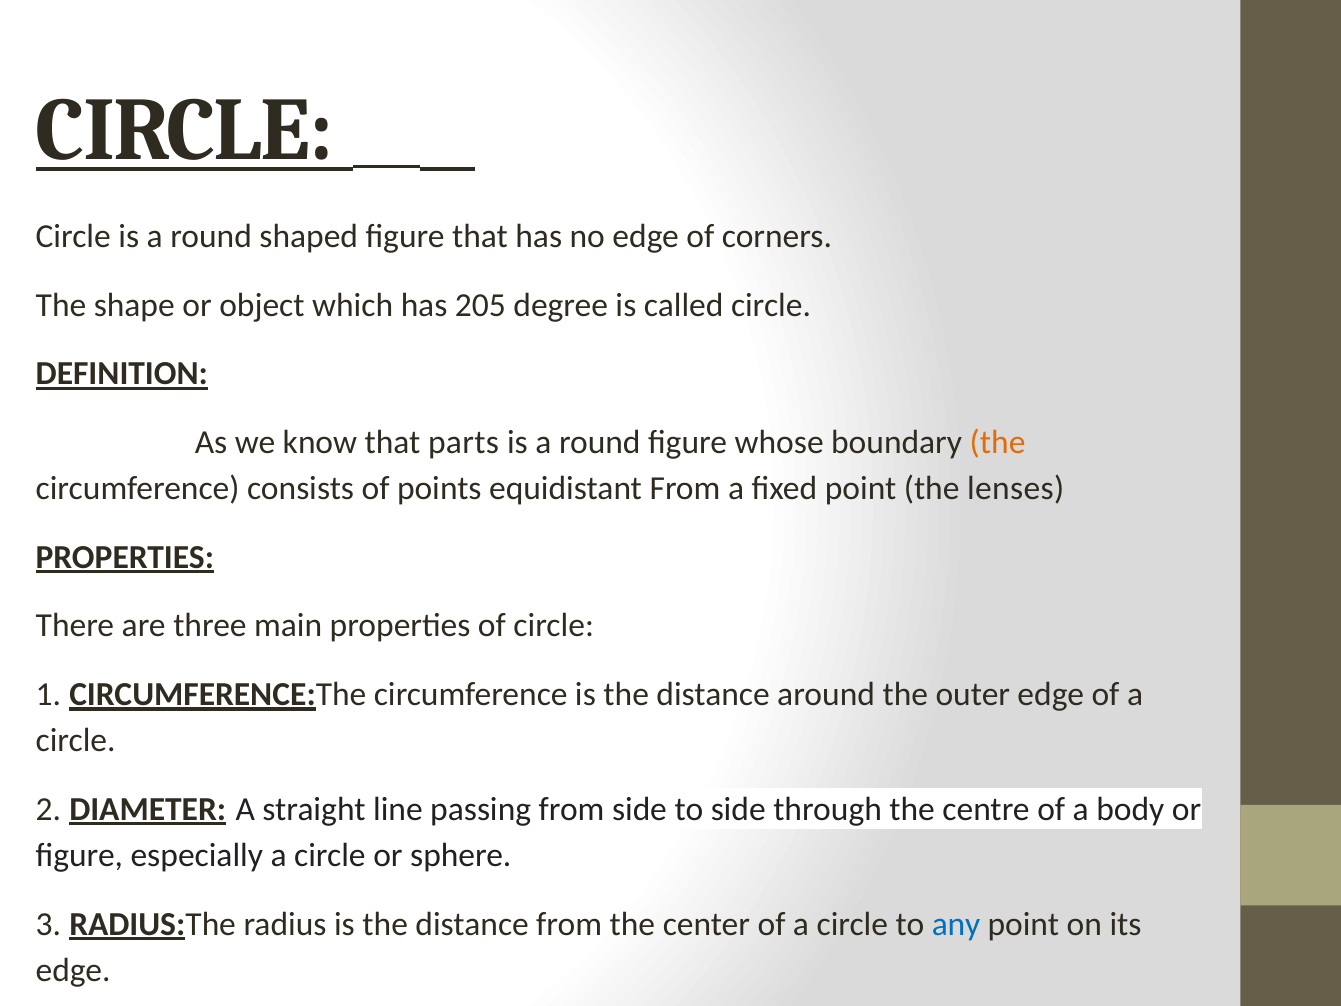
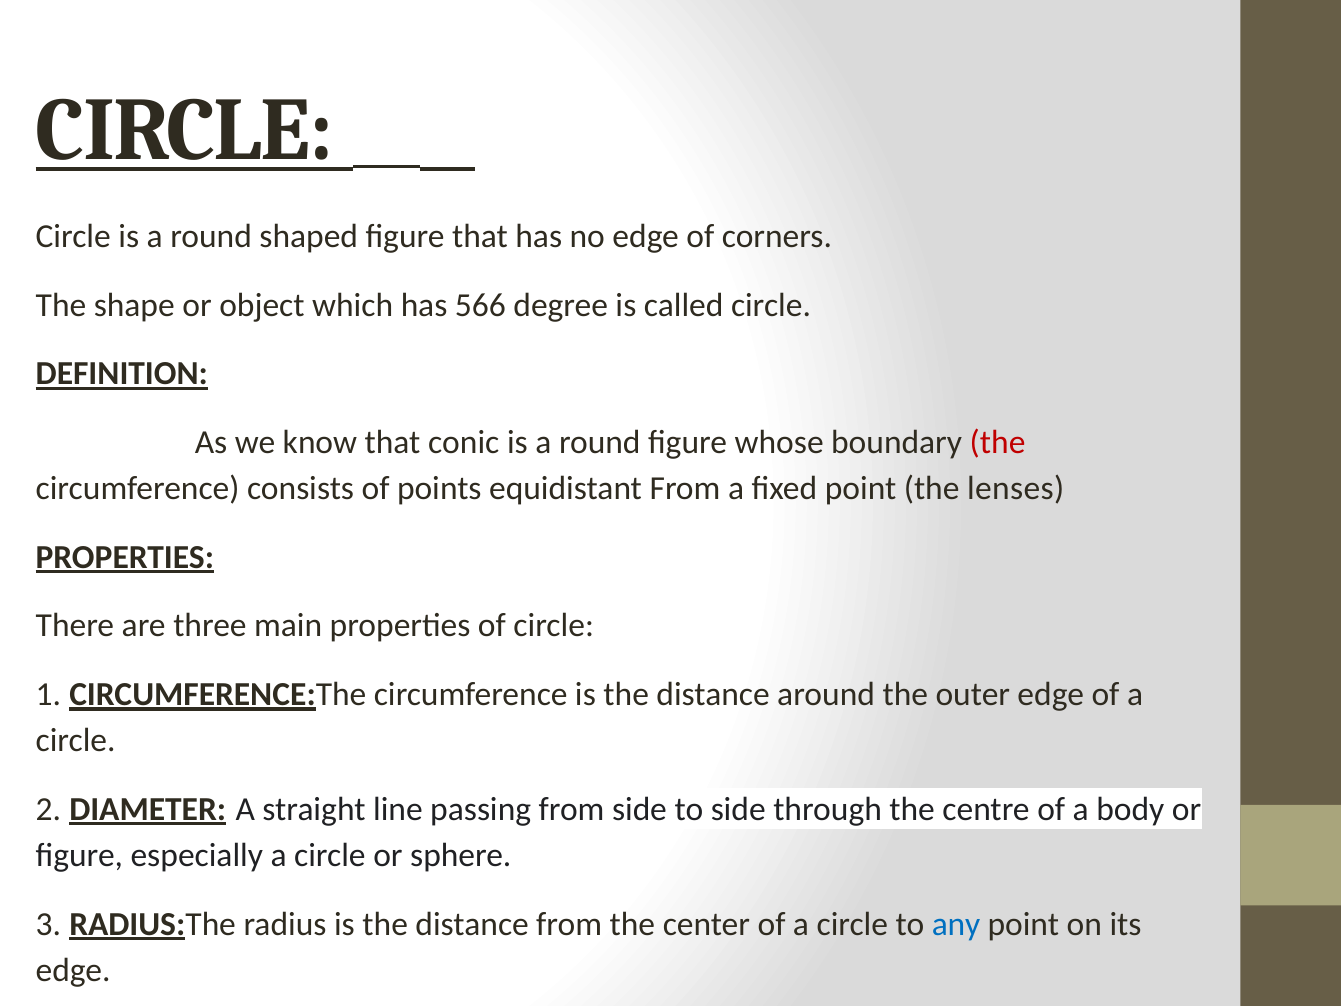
205: 205 -> 566
parts: parts -> conic
the at (998, 442) colour: orange -> red
